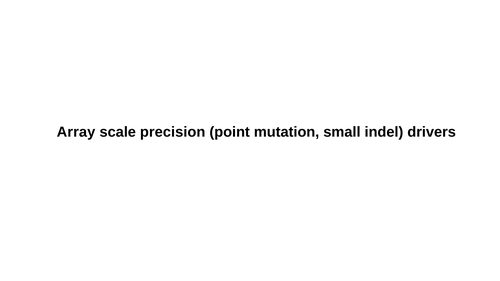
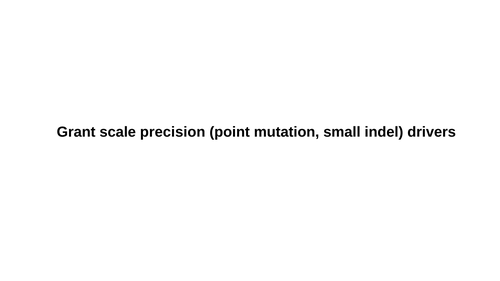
Array: Array -> Grant
